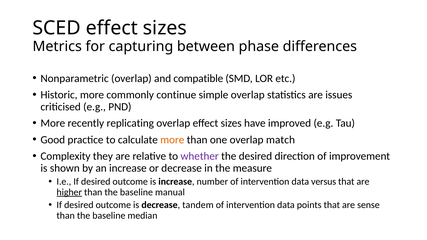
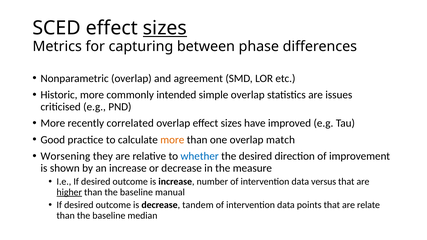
sizes at (165, 28) underline: none -> present
compatible: compatible -> agreement
continue: continue -> intended
replicating: replicating -> correlated
Complexity: Complexity -> Worsening
whether colour: purple -> blue
sense: sense -> relate
